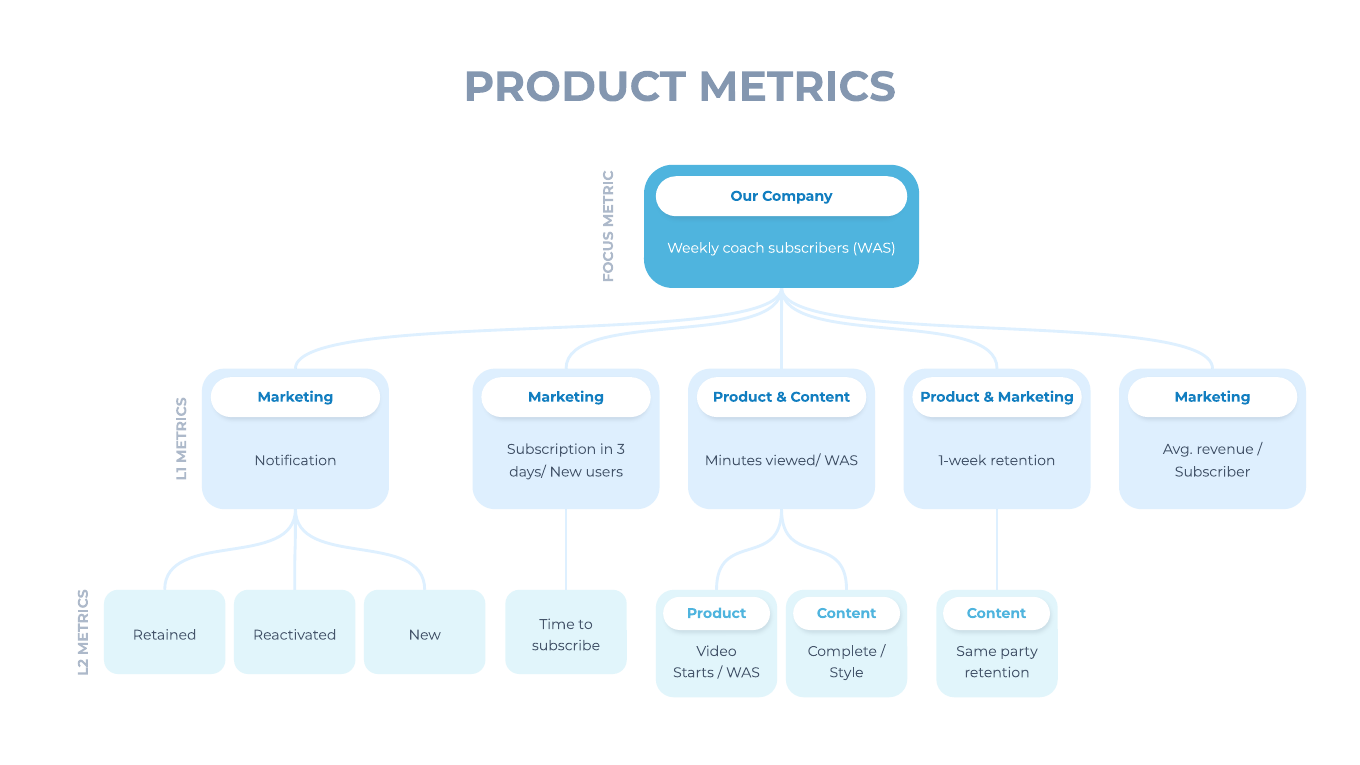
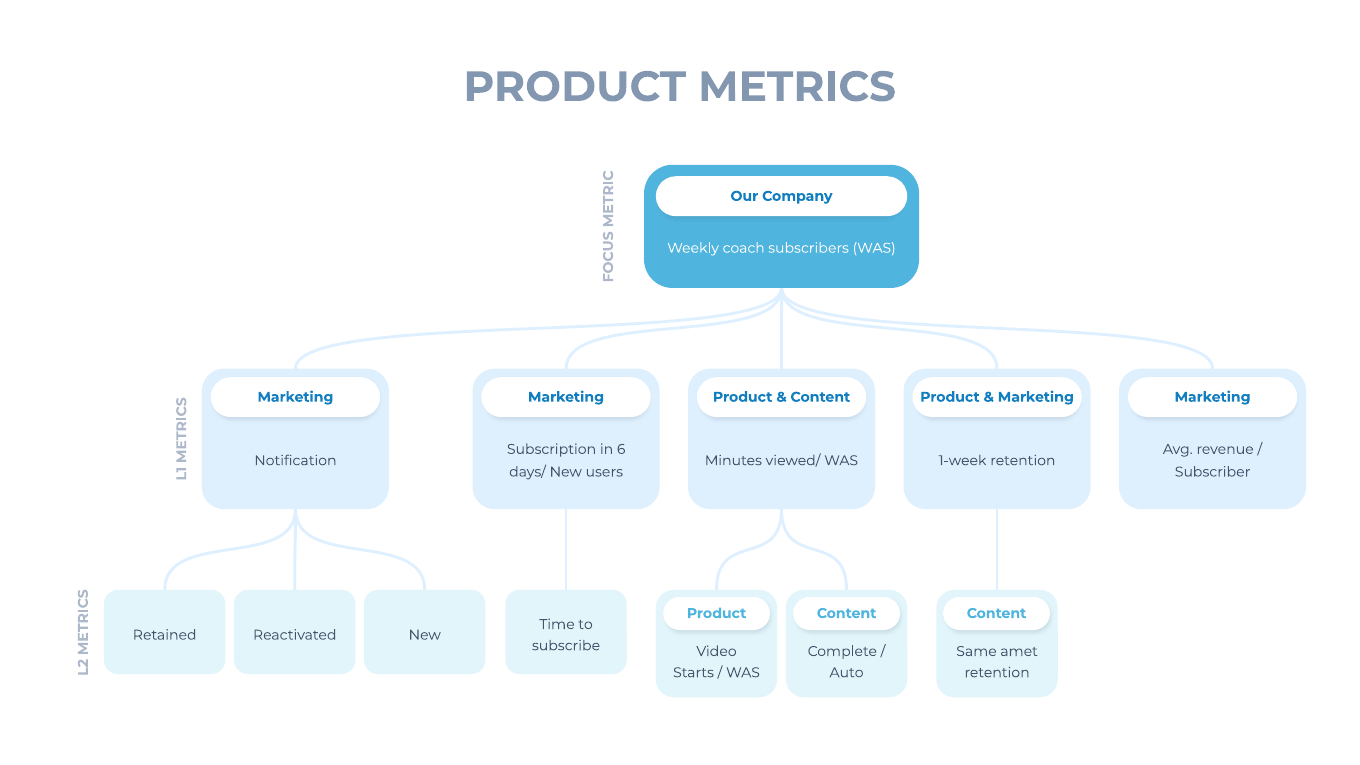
3: 3 -> 6
party: party -> amet
Style: Style -> Auto
